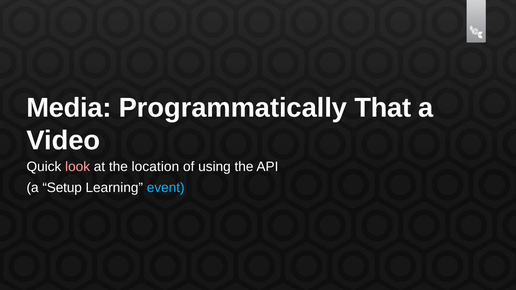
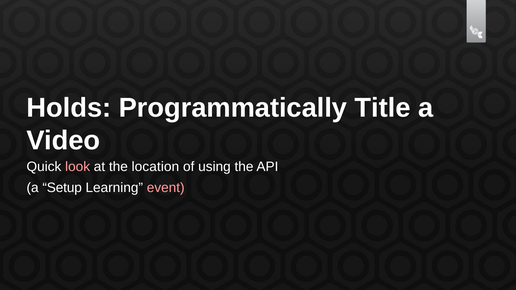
Media: Media -> Holds
That: That -> Title
event colour: light blue -> pink
